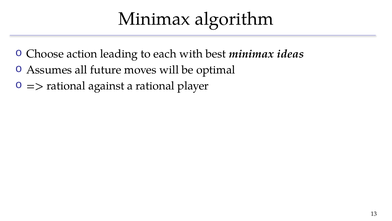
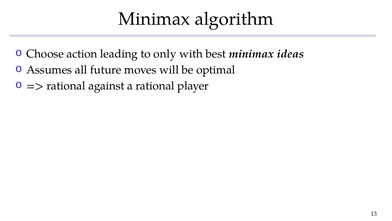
each: each -> only
